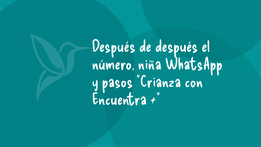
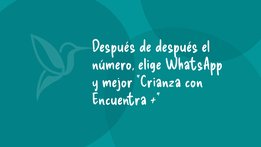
niña: niña -> elige
pasos: pasos -> mejor
